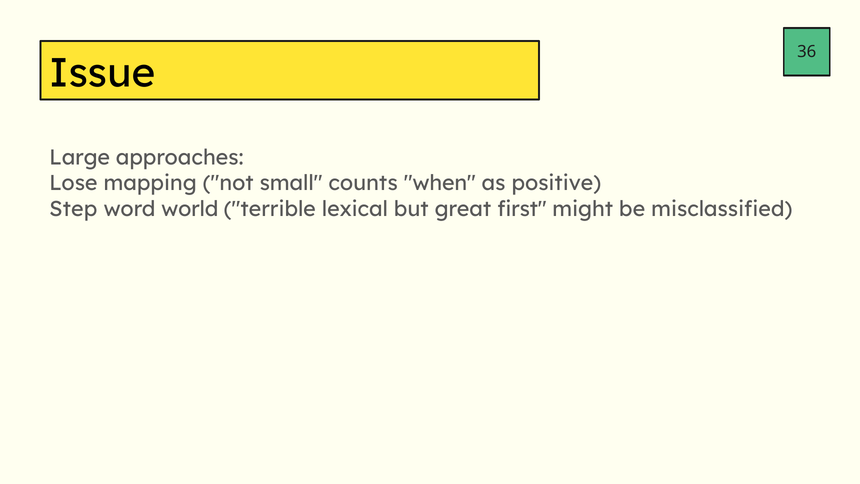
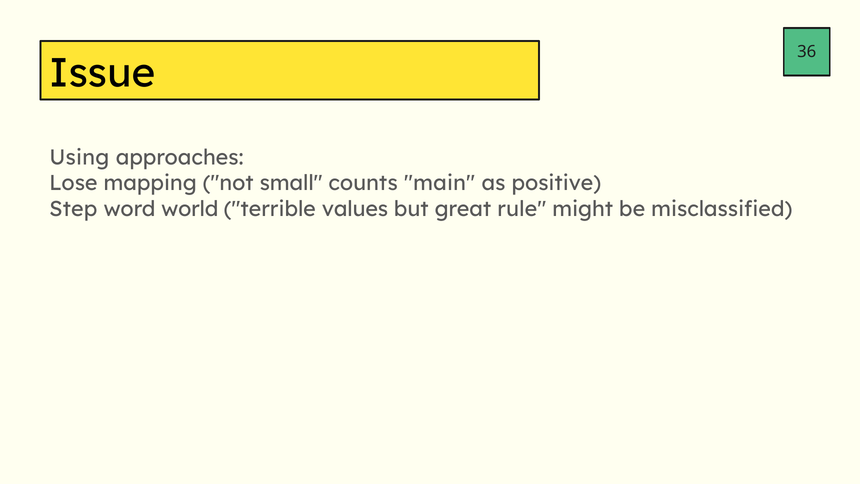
Large: Large -> Using
when: when -> main
lexical: lexical -> values
first: first -> rule
